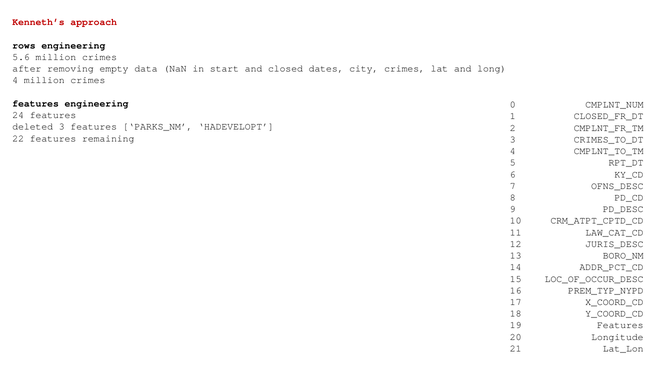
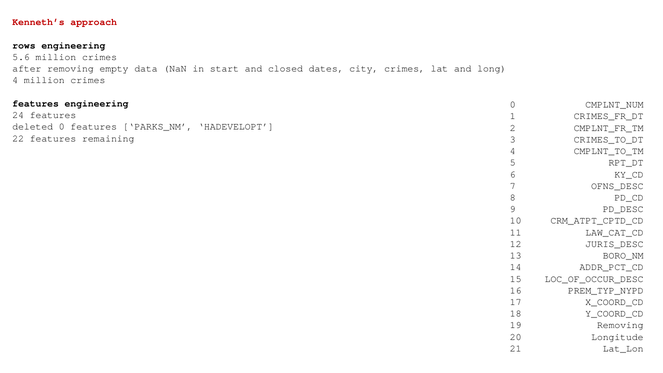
CLOSED_FR_DT: CLOSED_FR_DT -> CRIMES_FR_DT
deleted 3: 3 -> 0
19 Features: Features -> Removing
